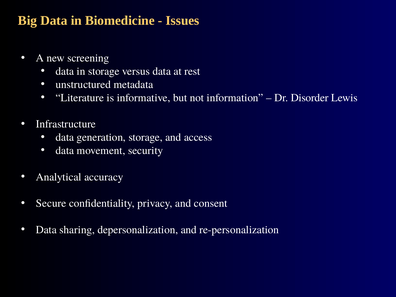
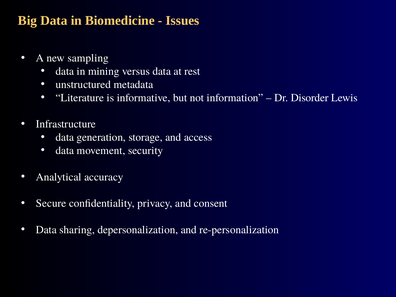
screening: screening -> sampling
in storage: storage -> mining
